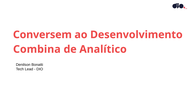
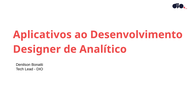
Conversem: Conversem -> Aplicativos
Combina: Combina -> Designer
